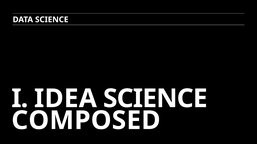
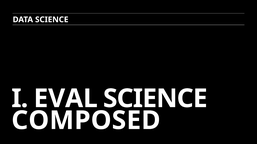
IDEA: IDEA -> EVAL
